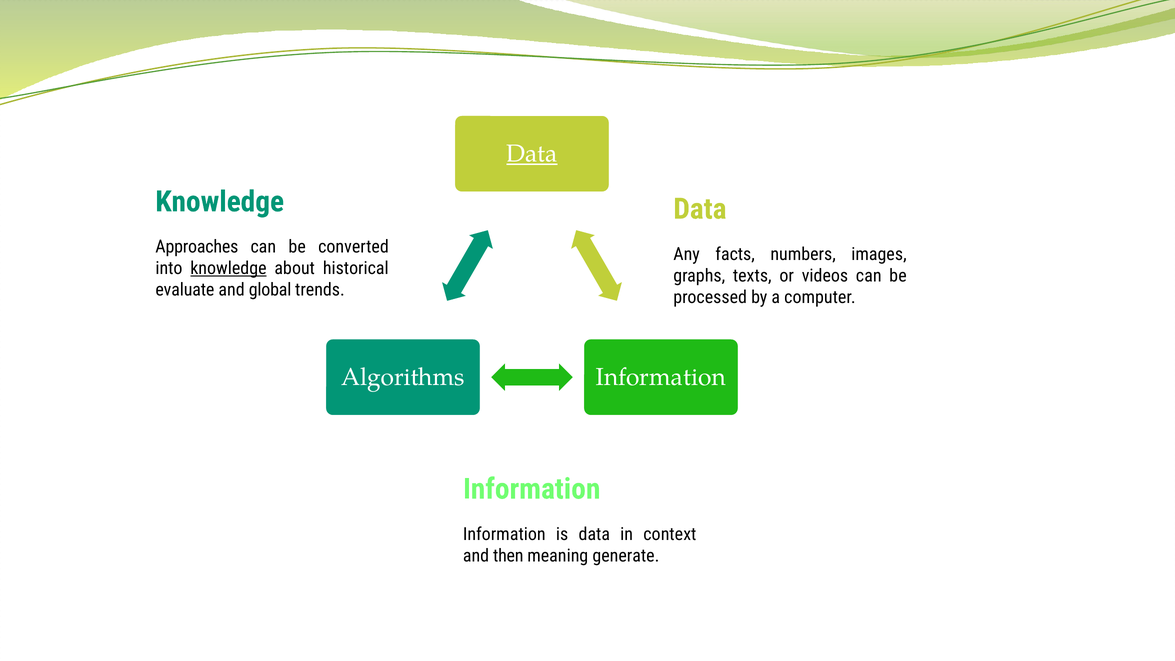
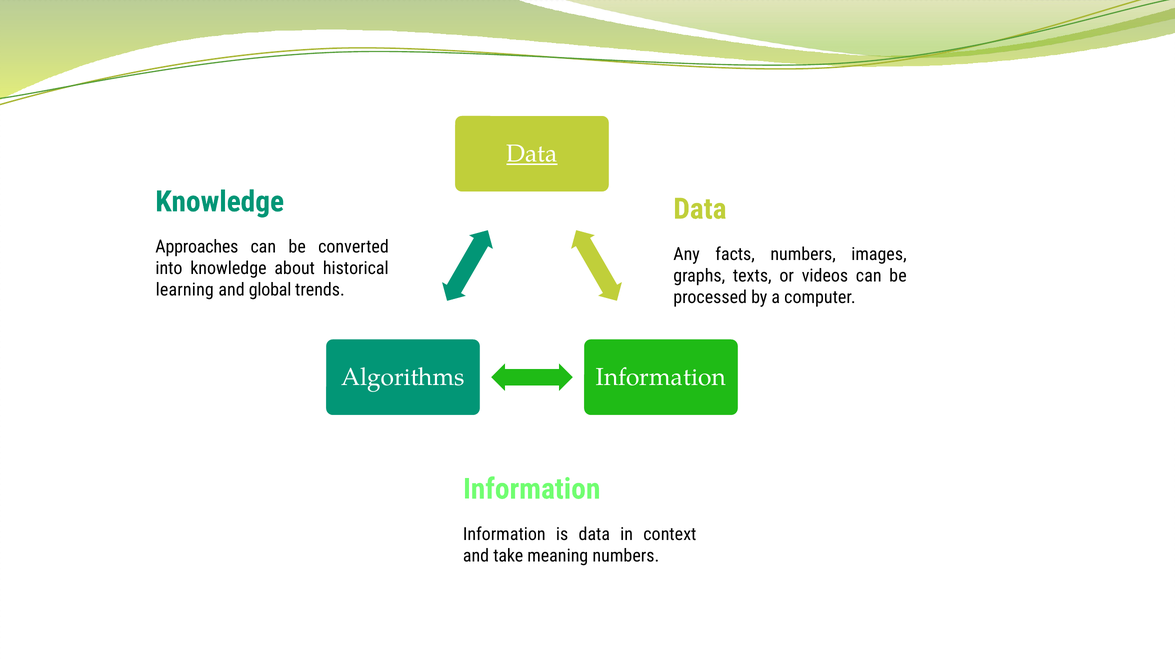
knowledge at (228, 268) underline: present -> none
evaluate: evaluate -> learning
then: then -> take
meaning generate: generate -> numbers
